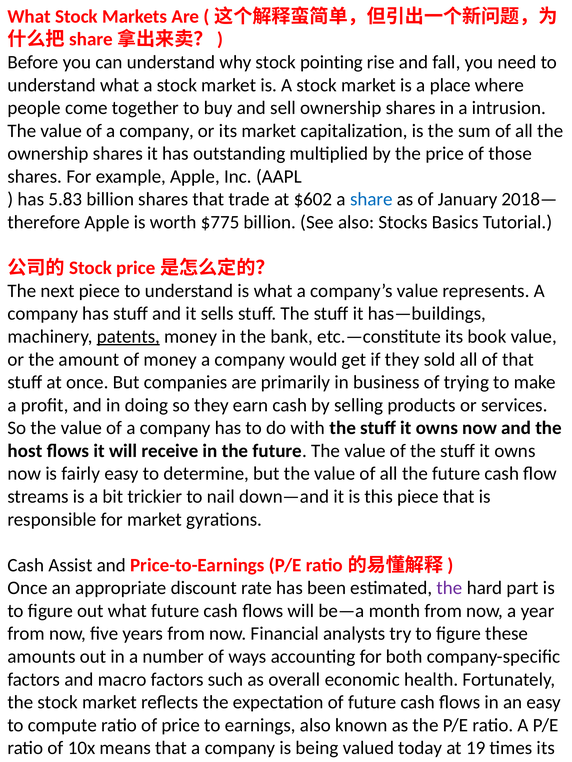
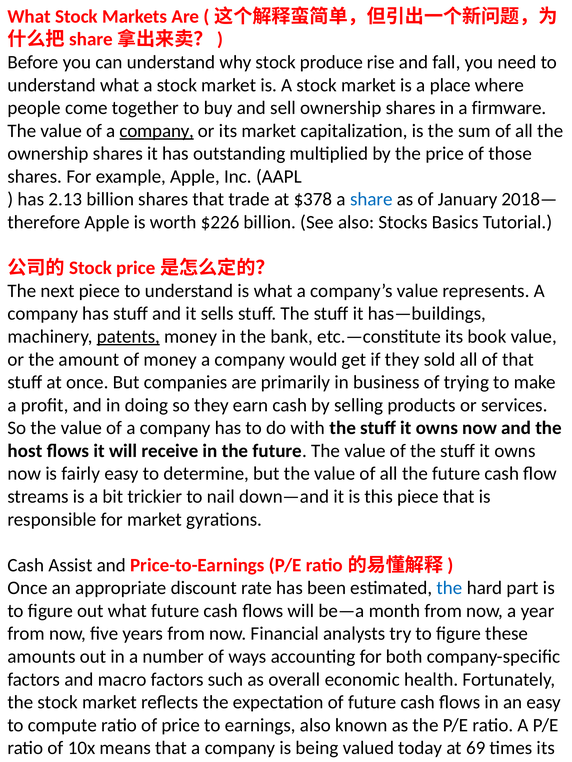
pointing: pointing -> produce
intrusion: intrusion -> firmware
company at (157, 131) underline: none -> present
5.83: 5.83 -> 2.13
$602: $602 -> $378
$775: $775 -> $226
the at (450, 588) colour: purple -> blue
19: 19 -> 69
